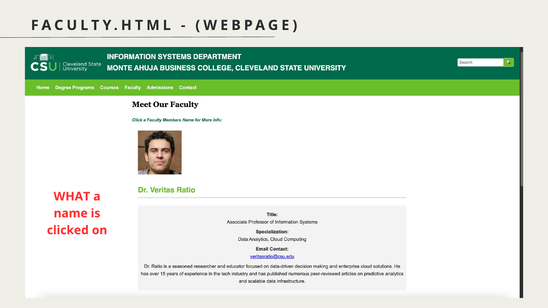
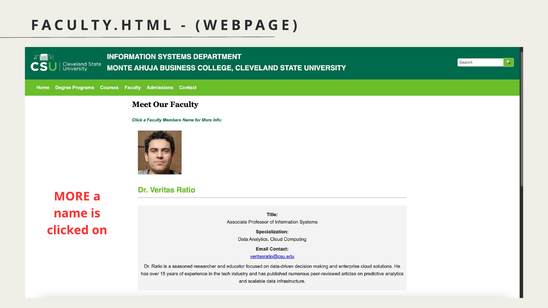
WHAT: WHAT -> MORE
